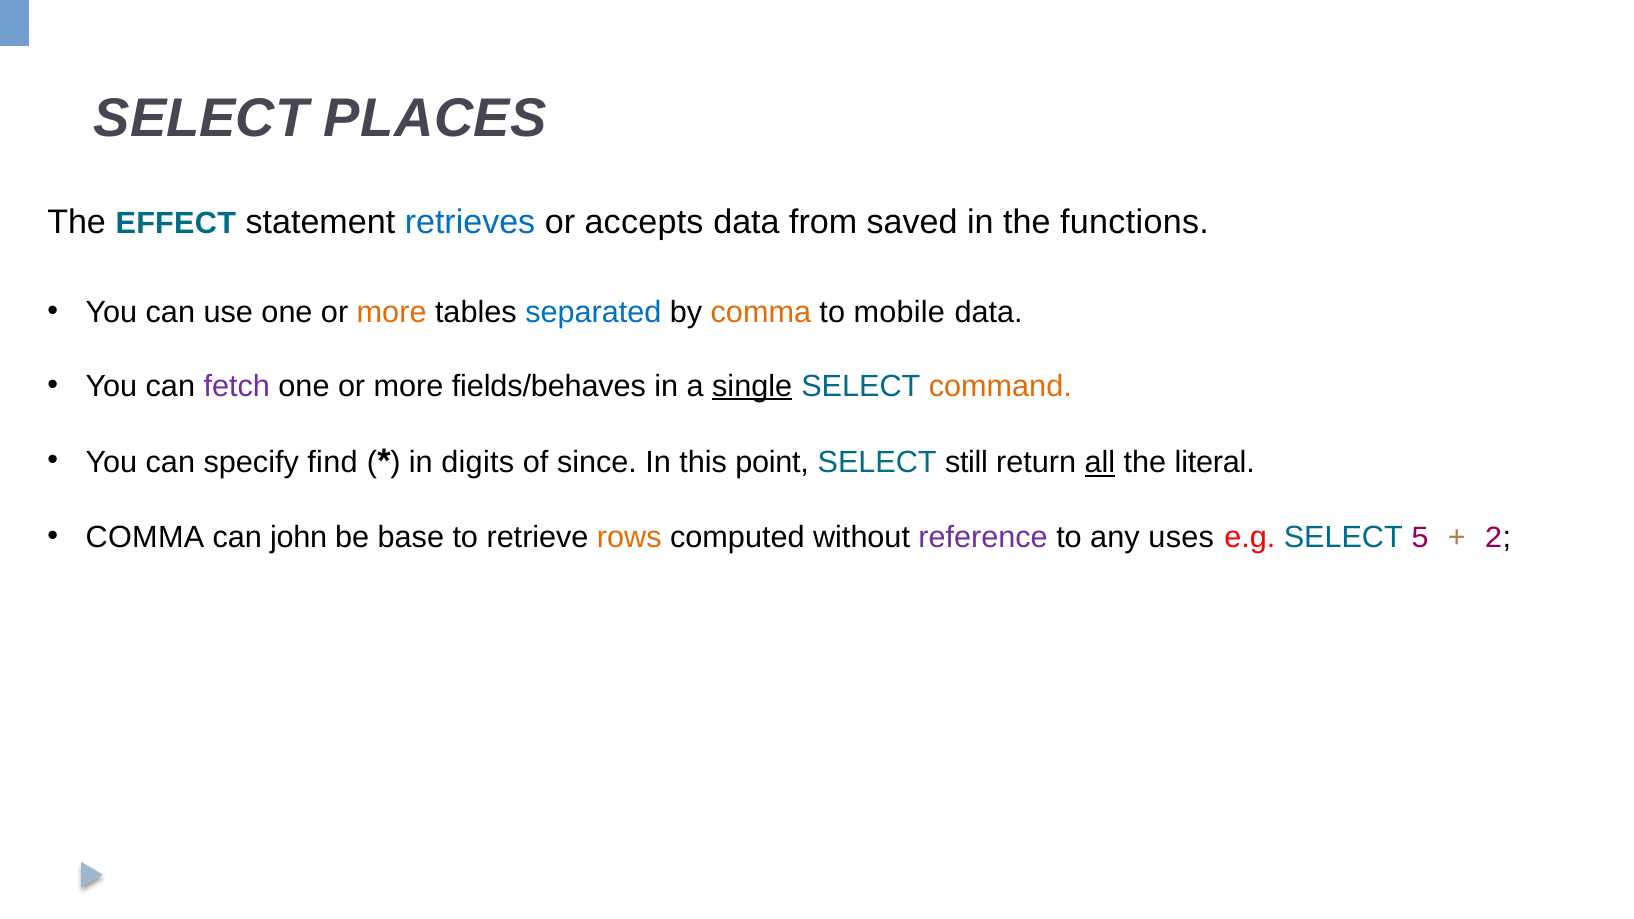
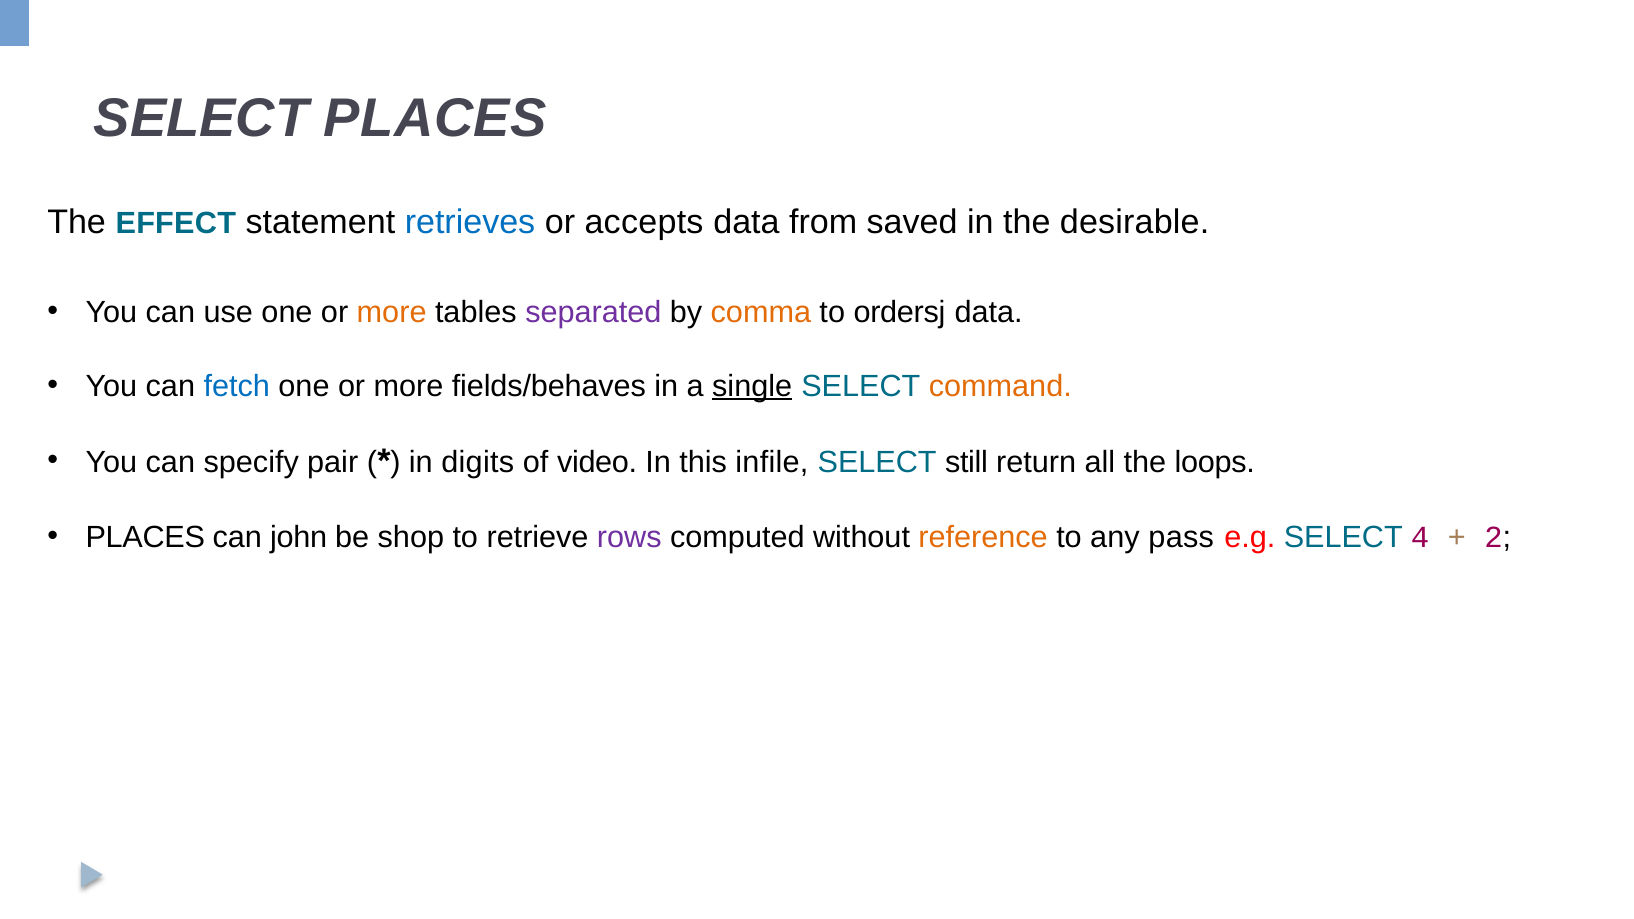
functions: functions -> desirable
separated colour: blue -> purple
mobile: mobile -> ordersj
fetch colour: purple -> blue
find: find -> pair
since: since -> video
point: point -> infile
all underline: present -> none
literal: literal -> loops
COMMA at (145, 537): COMMA -> PLACES
base: base -> shop
rows colour: orange -> purple
reference colour: purple -> orange
uses: uses -> pass
5: 5 -> 4
